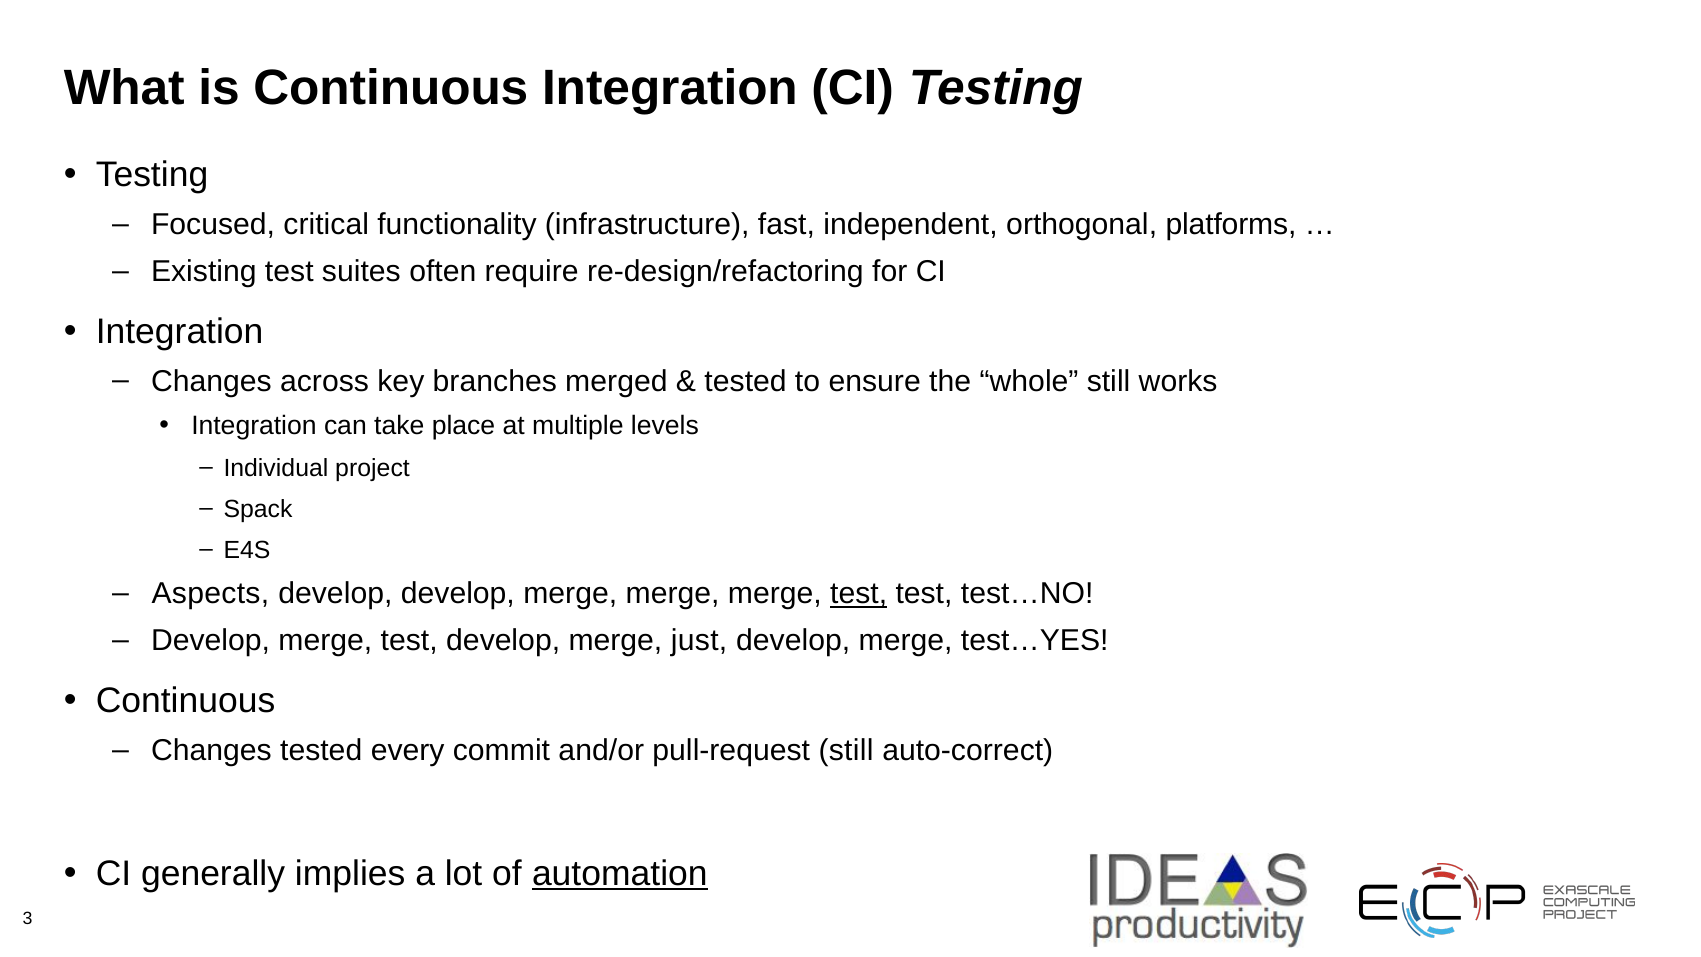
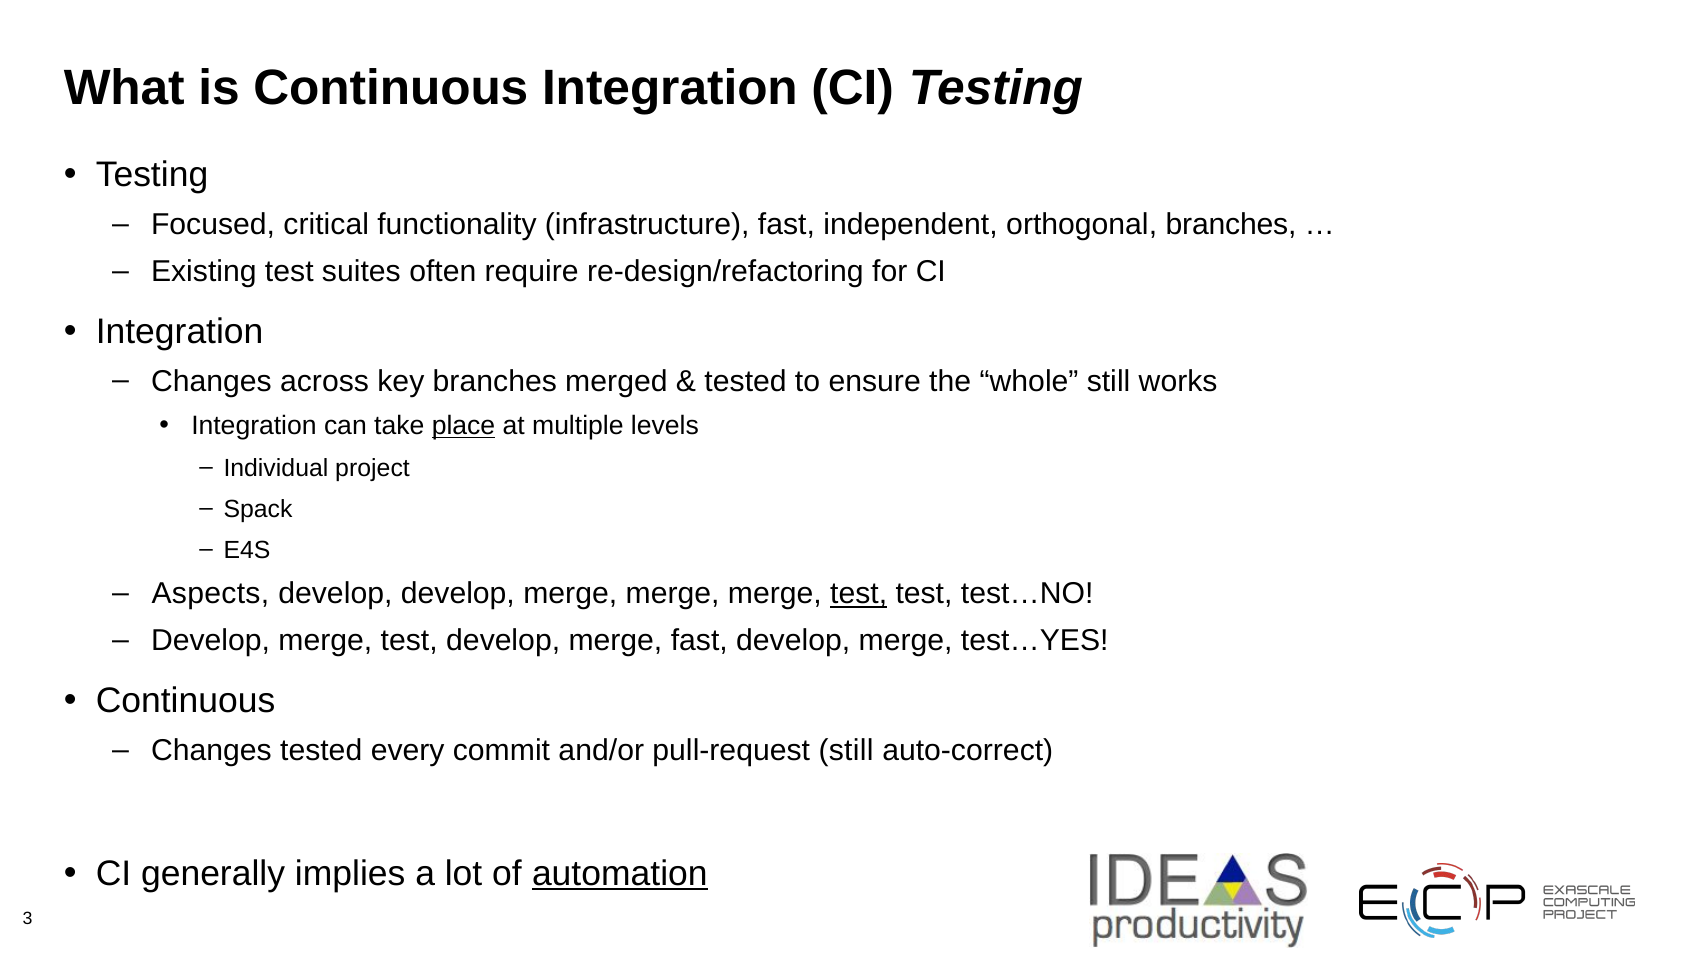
orthogonal platforms: platforms -> branches
place underline: none -> present
merge just: just -> fast
